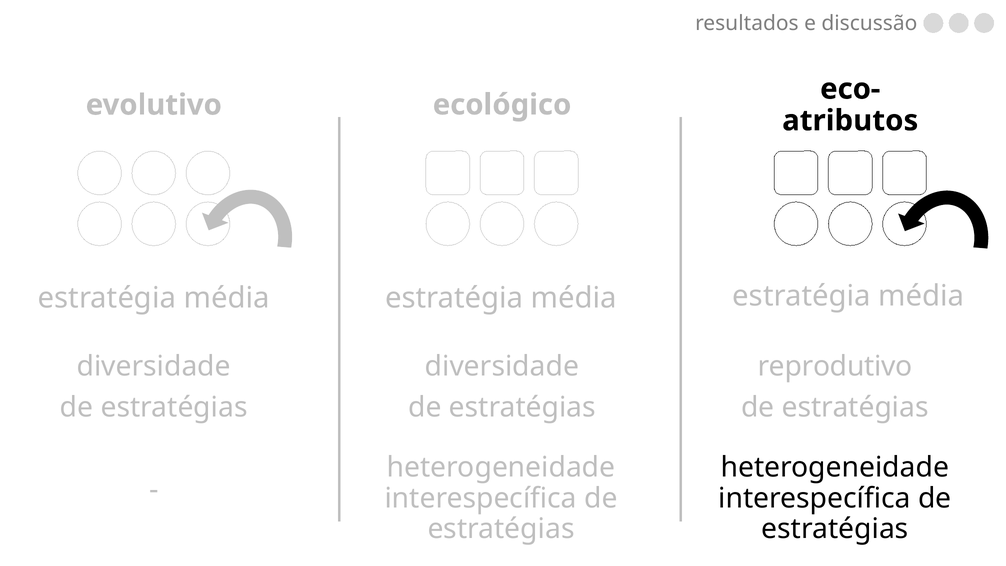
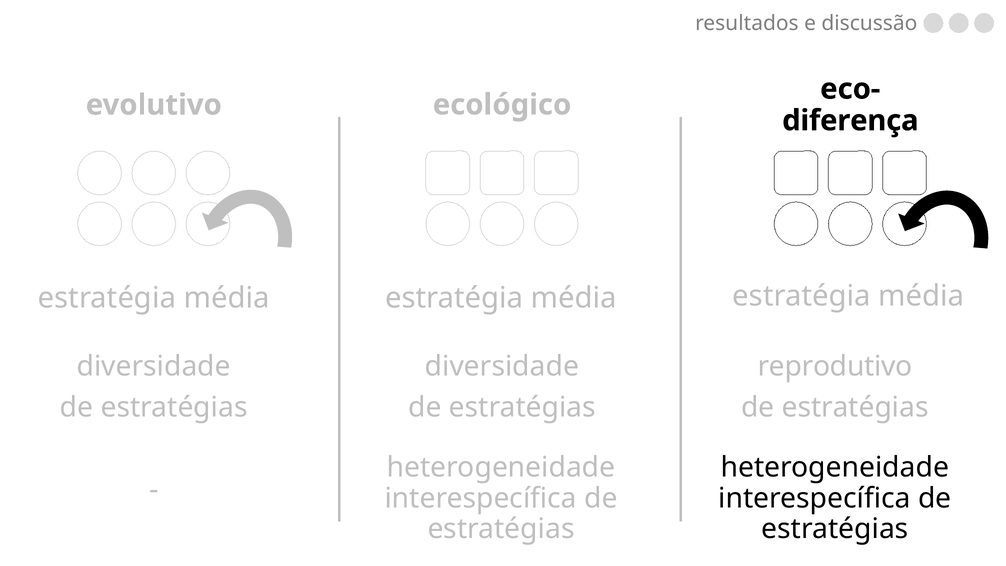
atributos: atributos -> diferença
